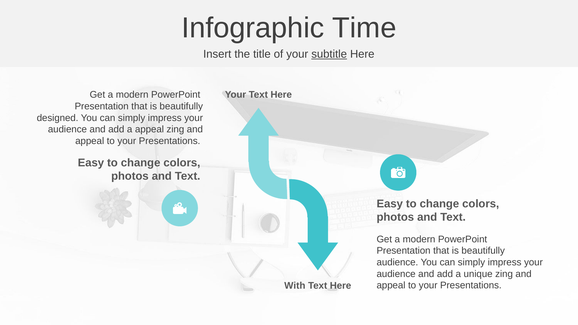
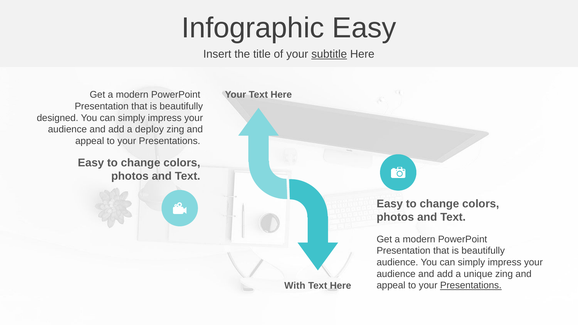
Infographic Time: Time -> Easy
a appeal: appeal -> deploy
Presentations at (471, 286) underline: none -> present
